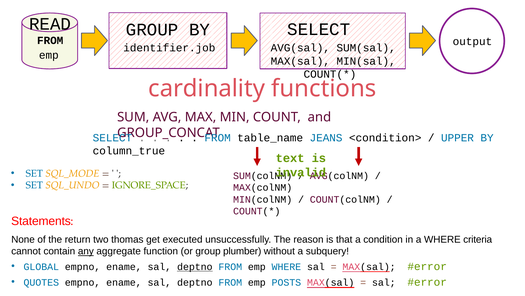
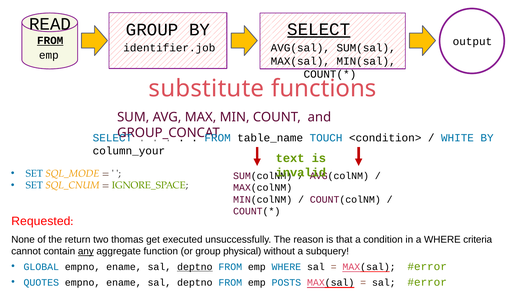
SELECT at (319, 29) underline: none -> present
FROM at (50, 41) underline: none -> present
cardinality: cardinality -> substitute
JEANS: JEANS -> TOUCH
UPPER: UPPER -> WHITE
column_true: column_true -> column_your
SQL_UNDO: SQL_UNDO -> SQL_CNUM
Statements: Statements -> Requested
plumber: plumber -> physical
